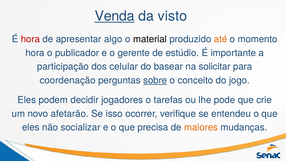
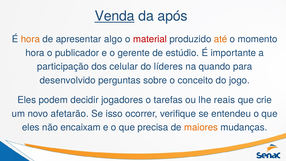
visto: visto -> após
hora at (30, 39) colour: red -> orange
material colour: black -> red
basear: basear -> líderes
solicitar: solicitar -> quando
coordenação: coordenação -> desenvolvido
sobre underline: present -> none
pode: pode -> reais
socializar: socializar -> encaixam
